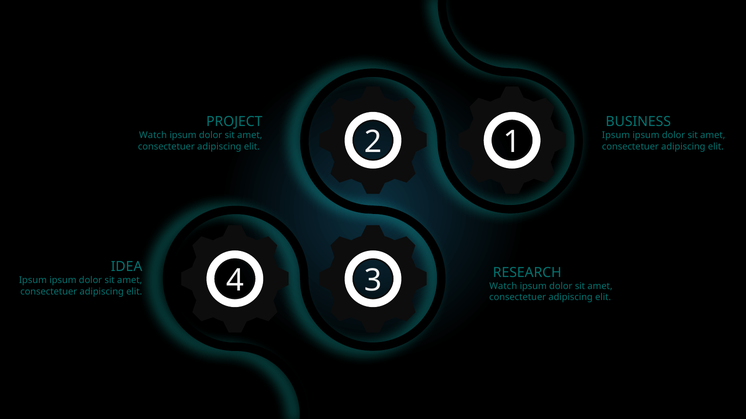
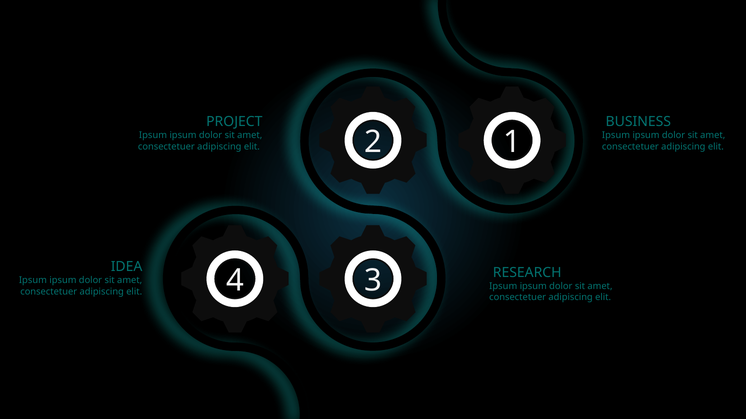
Watch at (153, 136): Watch -> Ipsum
Watch at (503, 287): Watch -> Ipsum
